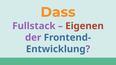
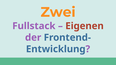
Dass: Dass -> Zwei
